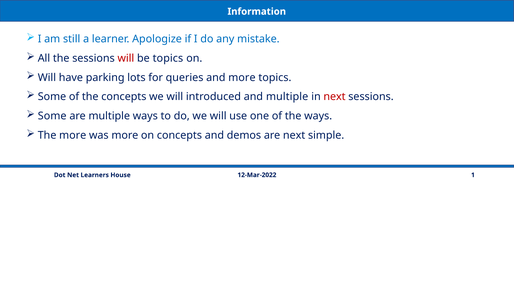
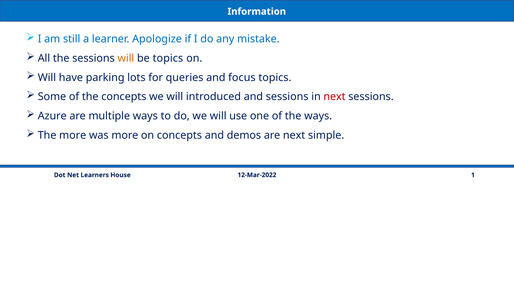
will at (126, 58) colour: red -> orange
and more: more -> focus
and multiple: multiple -> sessions
Some at (52, 116): Some -> Azure
